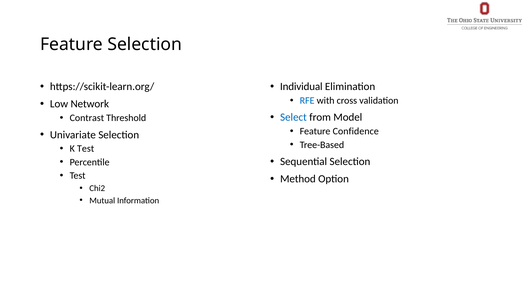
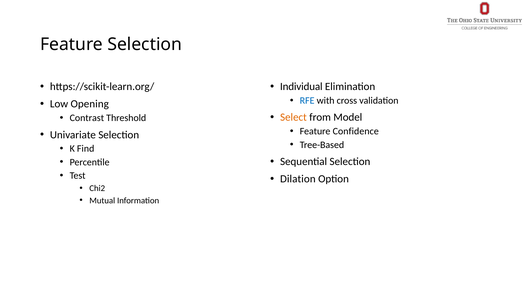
Network: Network -> Opening
Select colour: blue -> orange
K Test: Test -> Find
Method: Method -> Dilation
